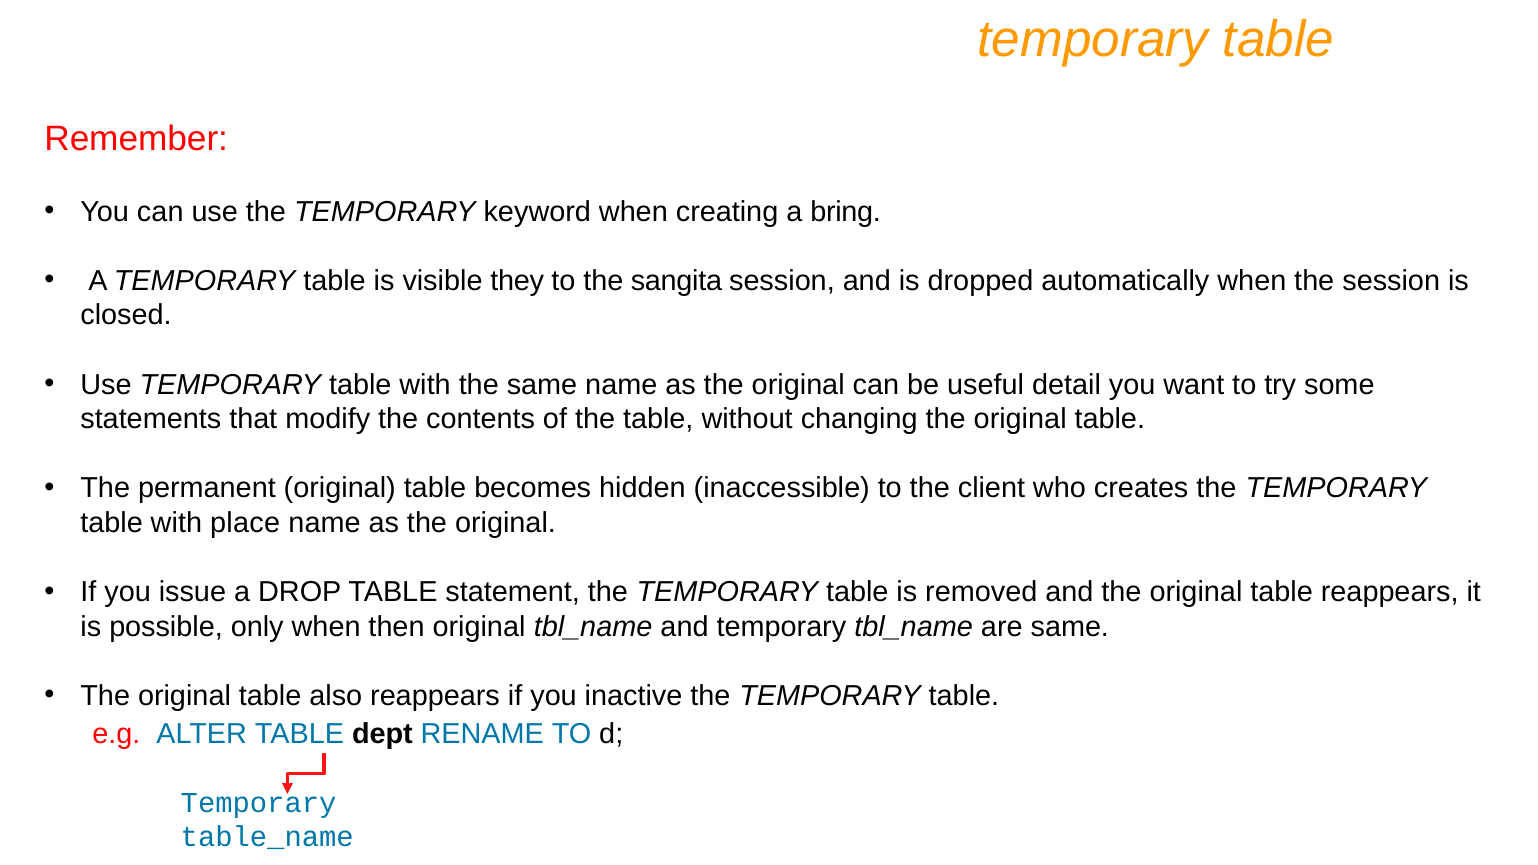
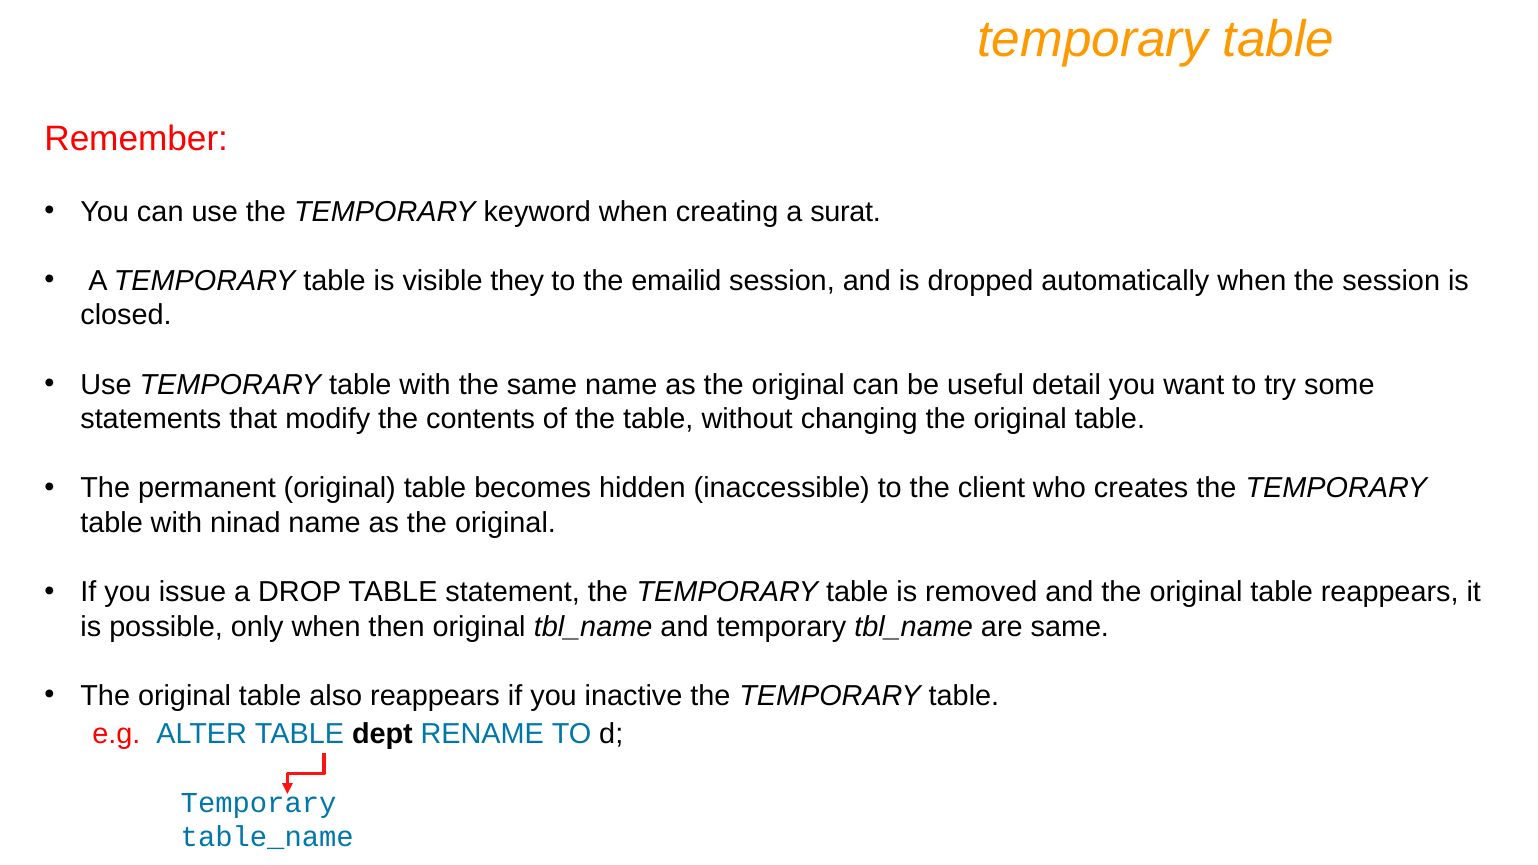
bring: bring -> surat
sangita: sangita -> emailid
place: place -> ninad
